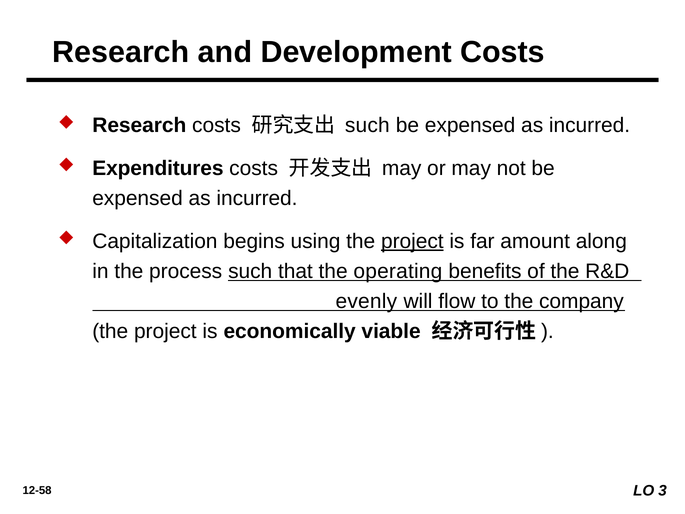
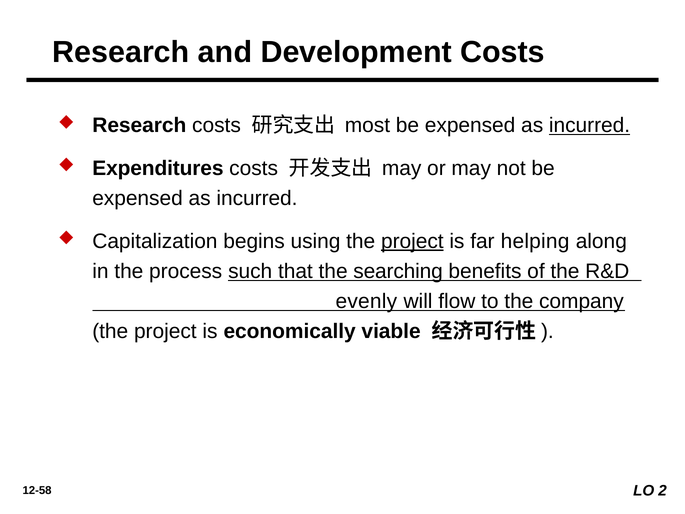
such at (367, 126): such -> most
incurred at (590, 126) underline: none -> present
amount: amount -> helping
operating: operating -> searching
3: 3 -> 2
